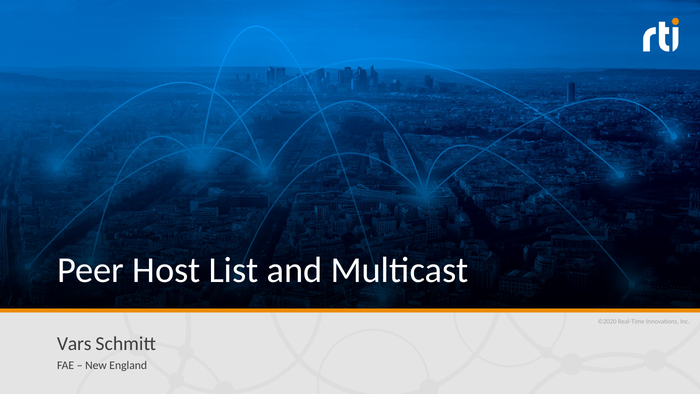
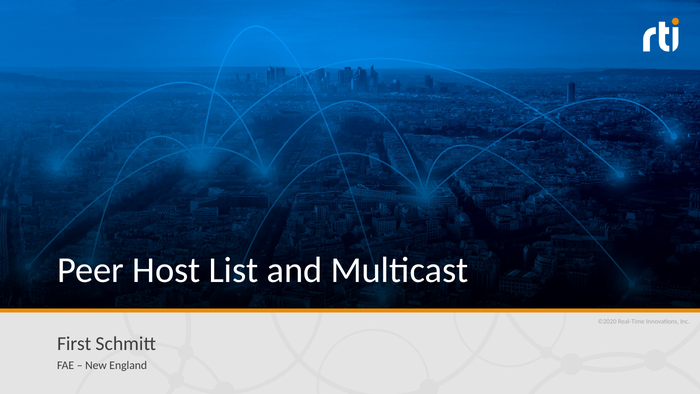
Vars: Vars -> First
